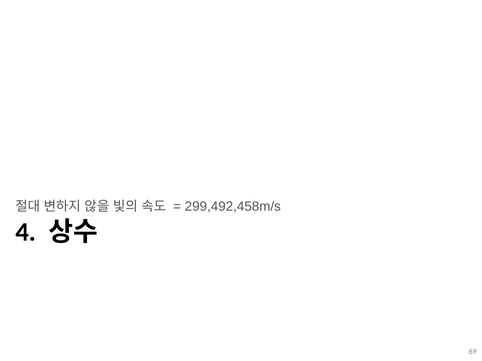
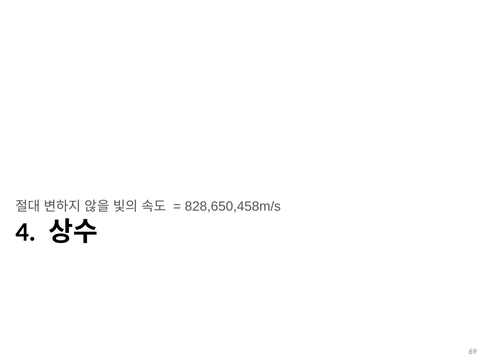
299,492,458m/s: 299,492,458m/s -> 828,650,458m/s
